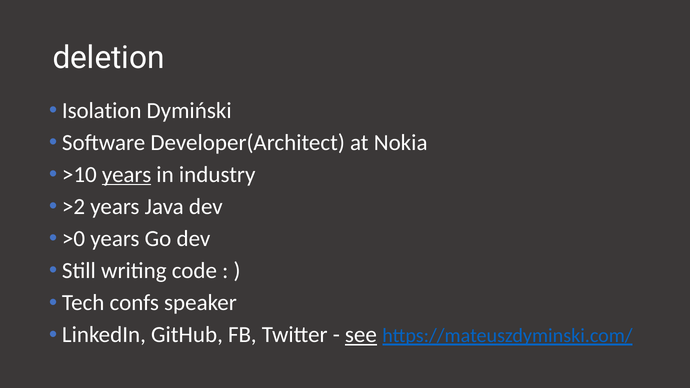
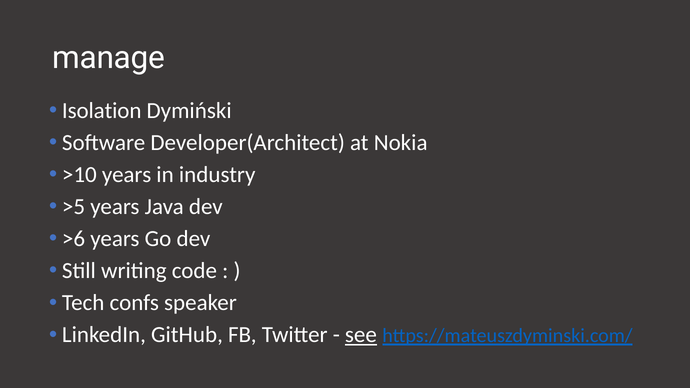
deletion: deletion -> manage
years at (127, 175) underline: present -> none
>2: >2 -> >5
>0: >0 -> >6
